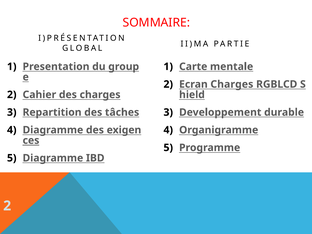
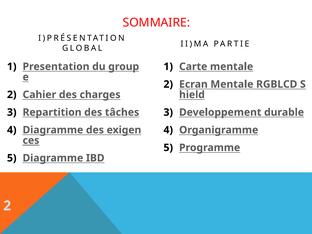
Ecran Charges: Charges -> Mentale
